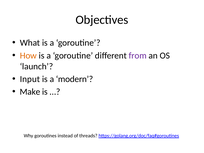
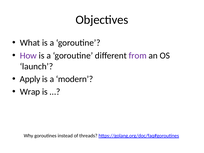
How colour: orange -> purple
Input: Input -> Apply
Make: Make -> Wrap
